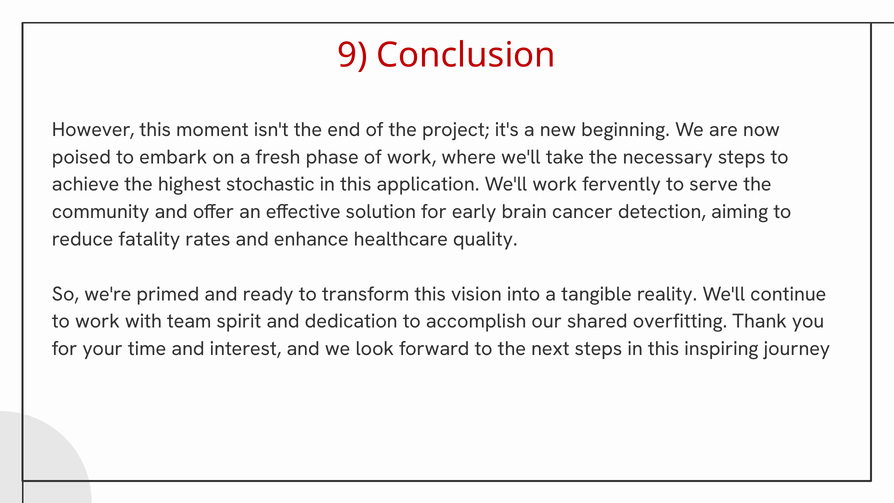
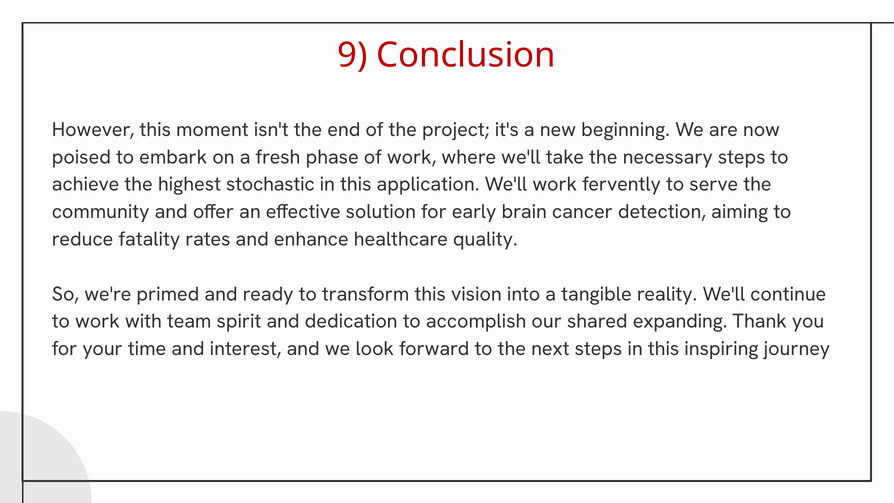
overfitting: overfitting -> expanding
